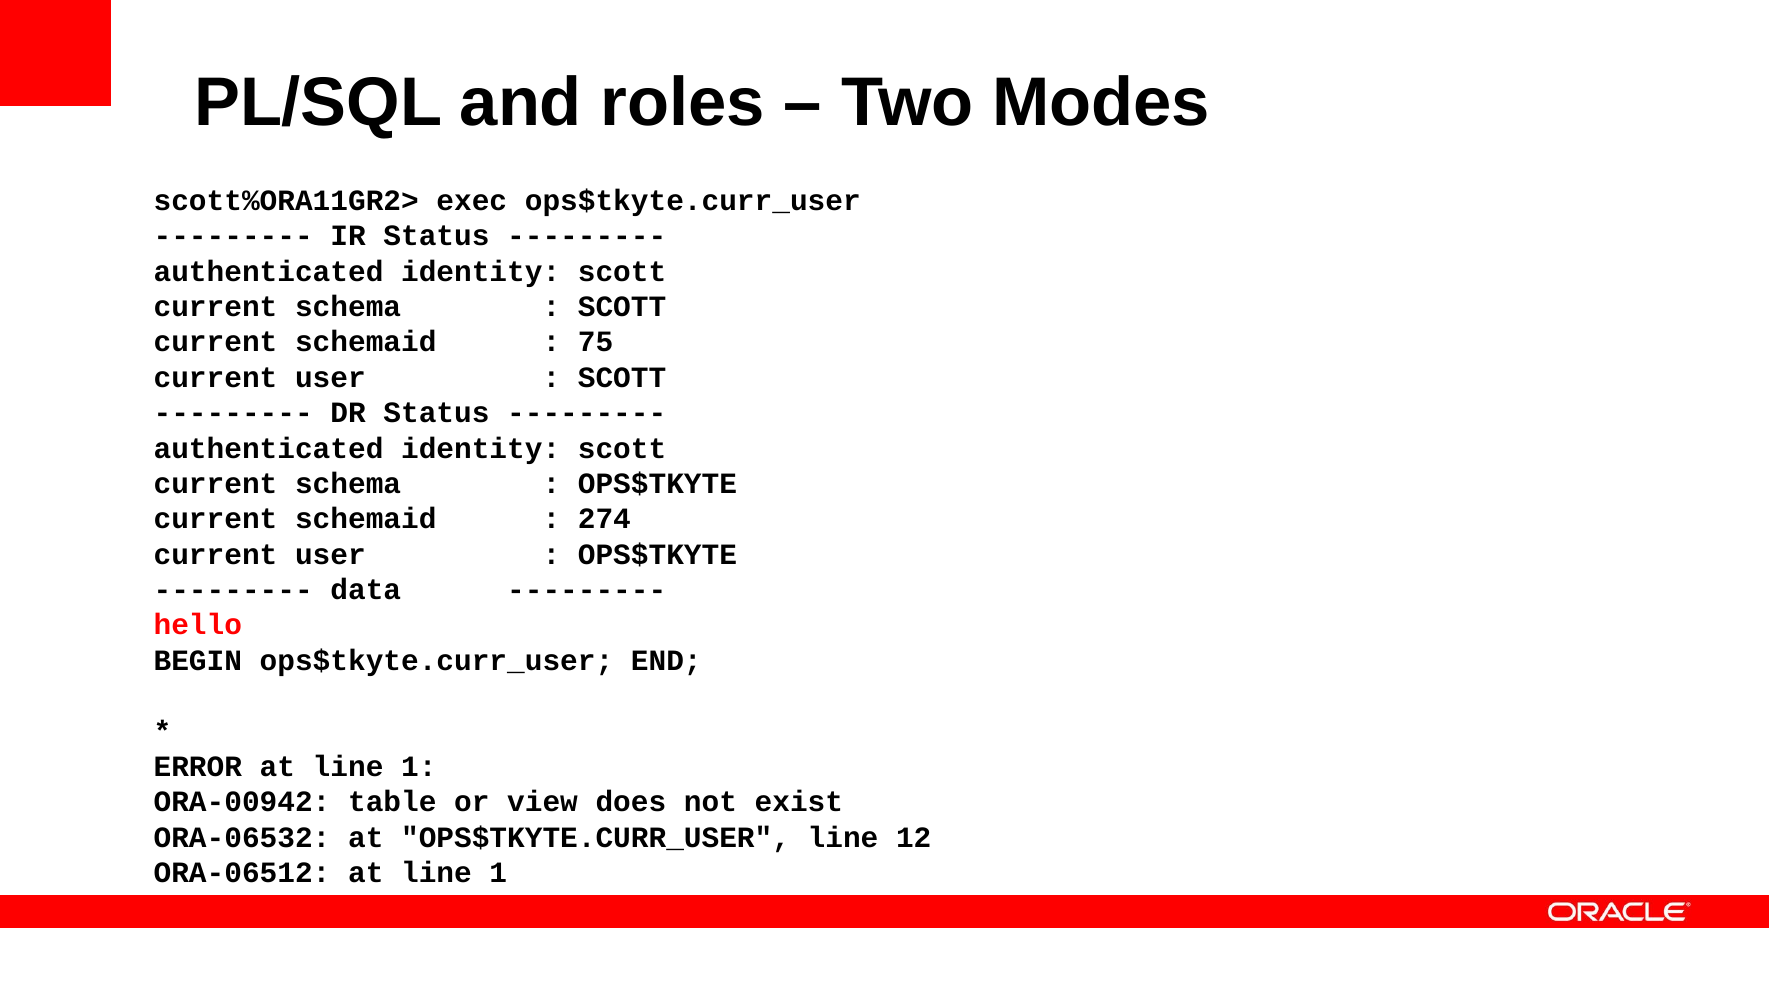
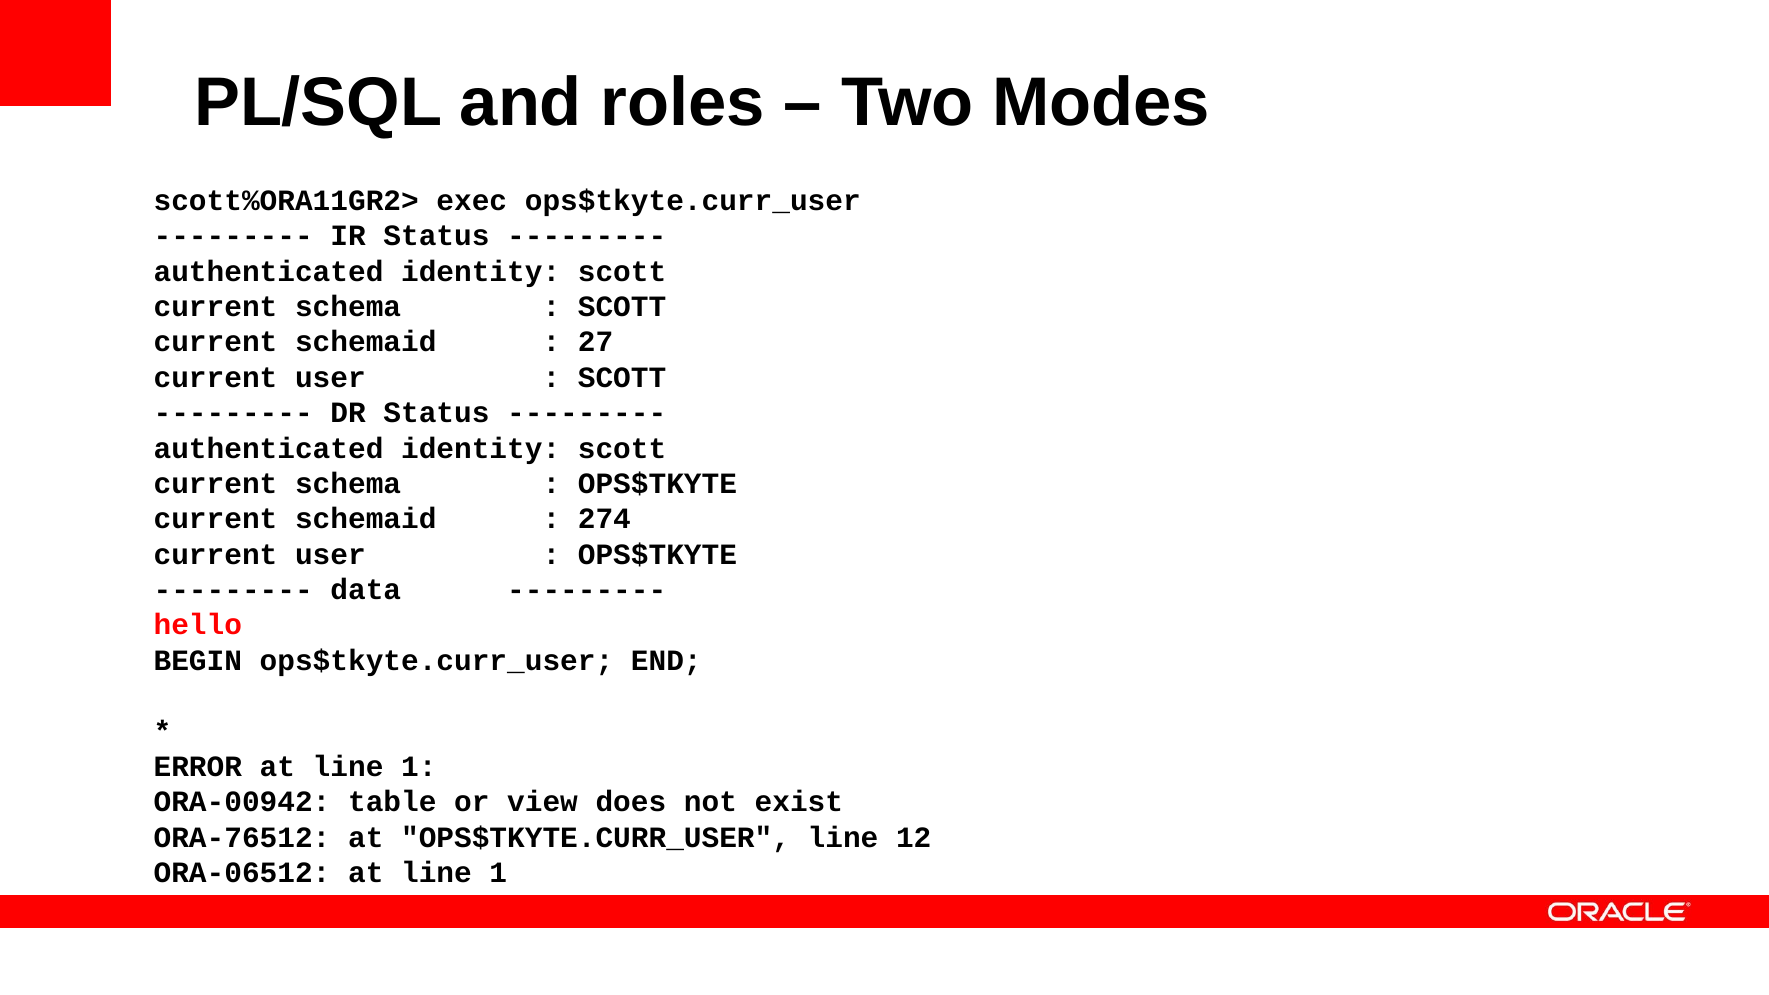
75: 75 -> 27
ORA-06532: ORA-06532 -> ORA-76512
